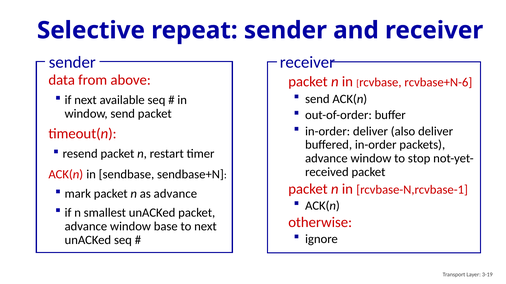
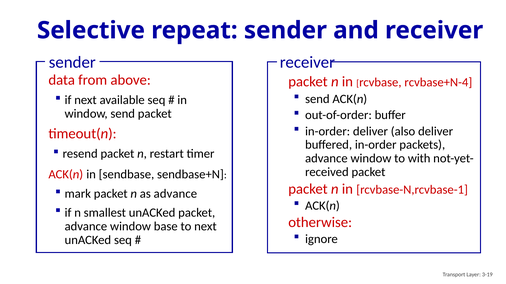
rcvbase+N-6: rcvbase+N-6 -> rcvbase+N-4
stop: stop -> with
